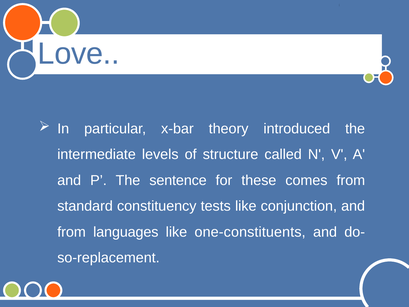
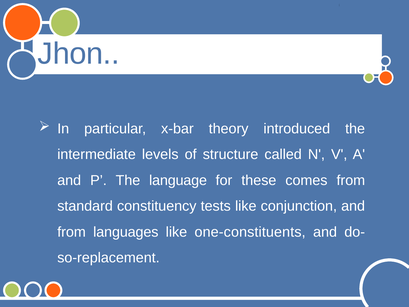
Love: Love -> Jhon
sentence: sentence -> language
